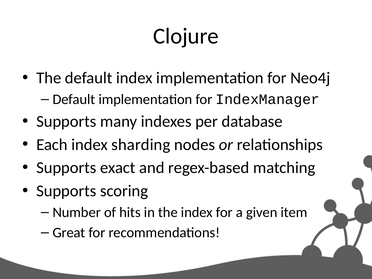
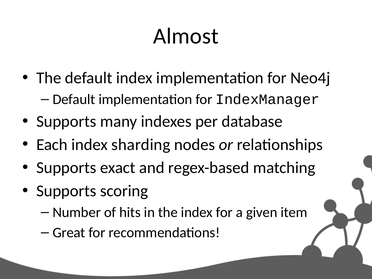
Clojure: Clojure -> Almost
